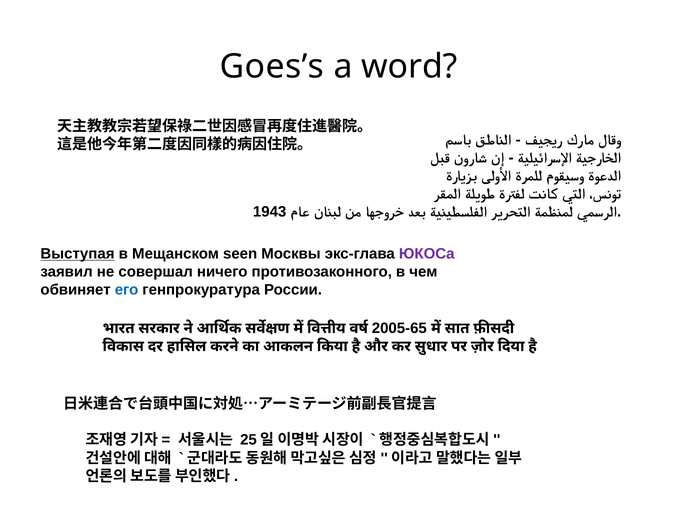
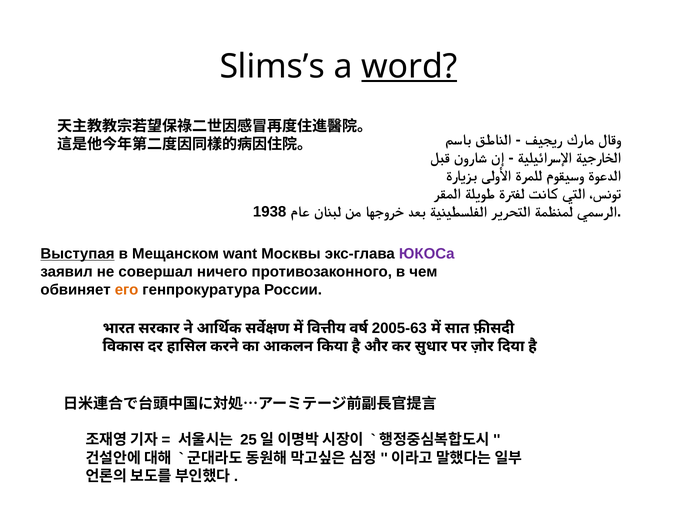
Goes’s: Goes’s -> Slims’s
word underline: none -> present
1943: 1943 -> 1938
seen: seen -> want
его colour: blue -> orange
2005-65: 2005-65 -> 2005-63
